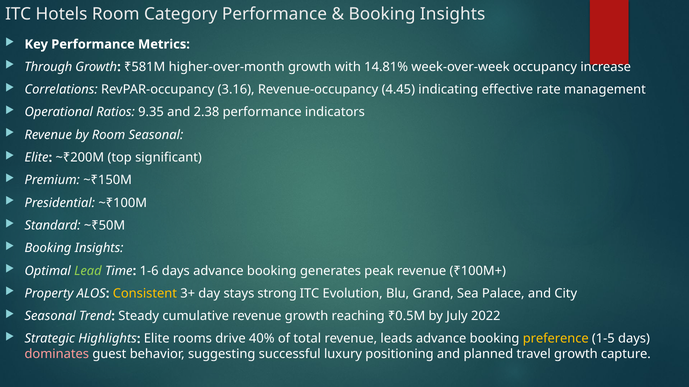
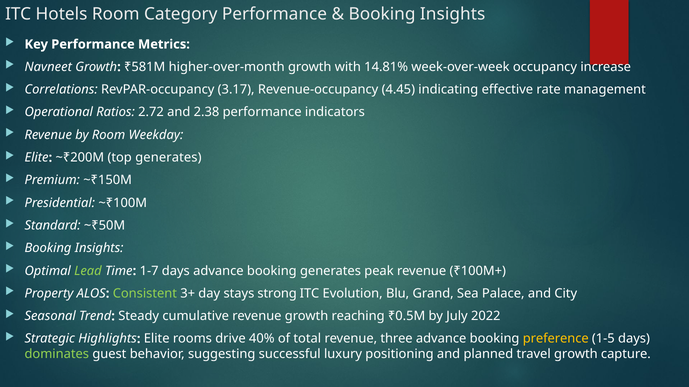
Through: Through -> Navneet
3.16: 3.16 -> 3.17
9.35: 9.35 -> 2.72
Room Seasonal: Seasonal -> Weekday
top significant: significant -> generates
1-6: 1-6 -> 1-7
Consistent colour: yellow -> light green
leads: leads -> three
dominates colour: pink -> light green
